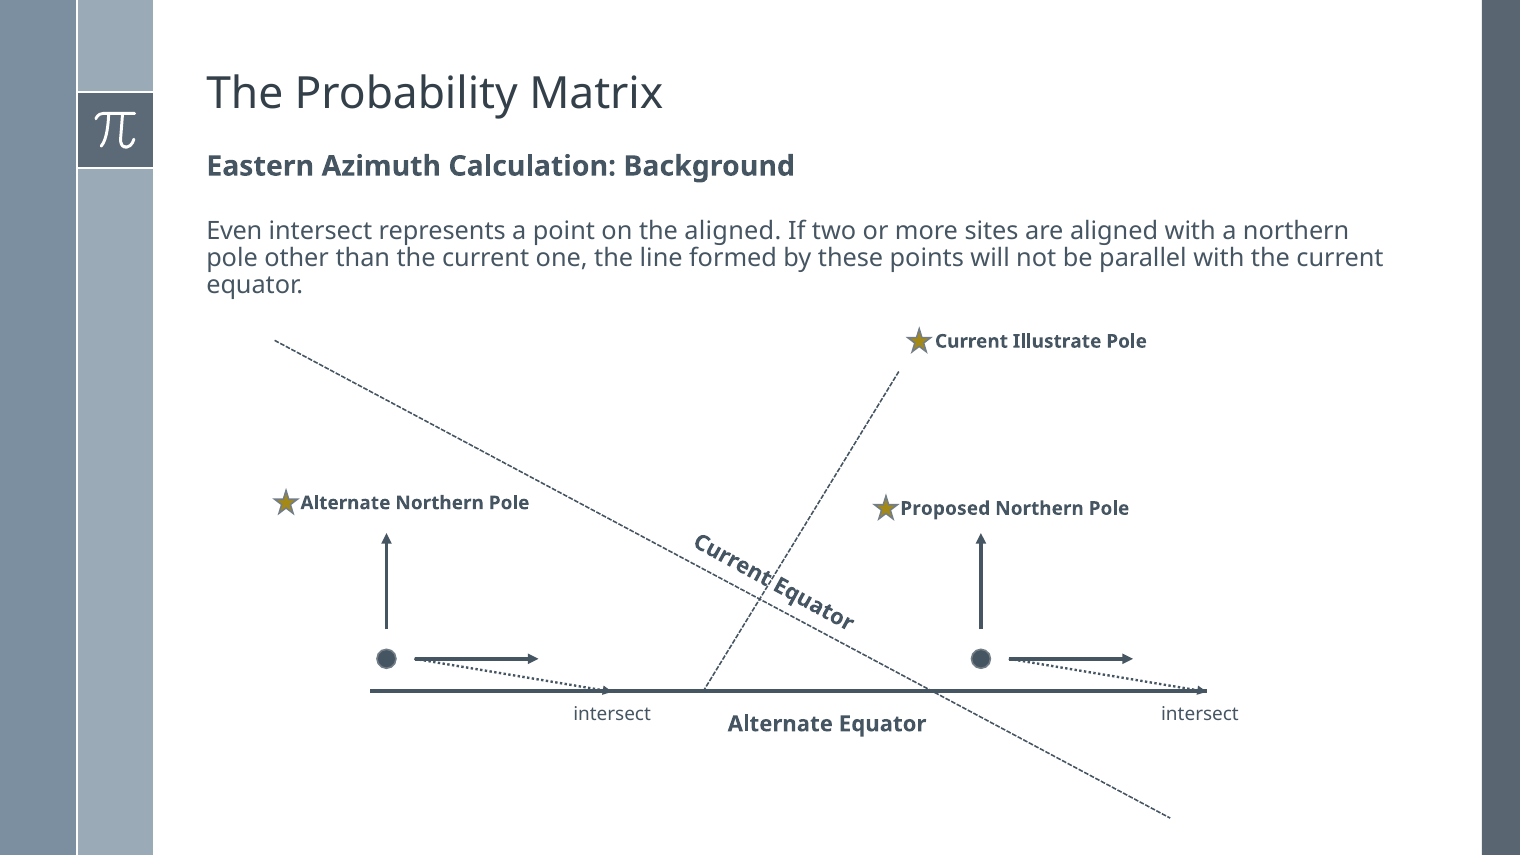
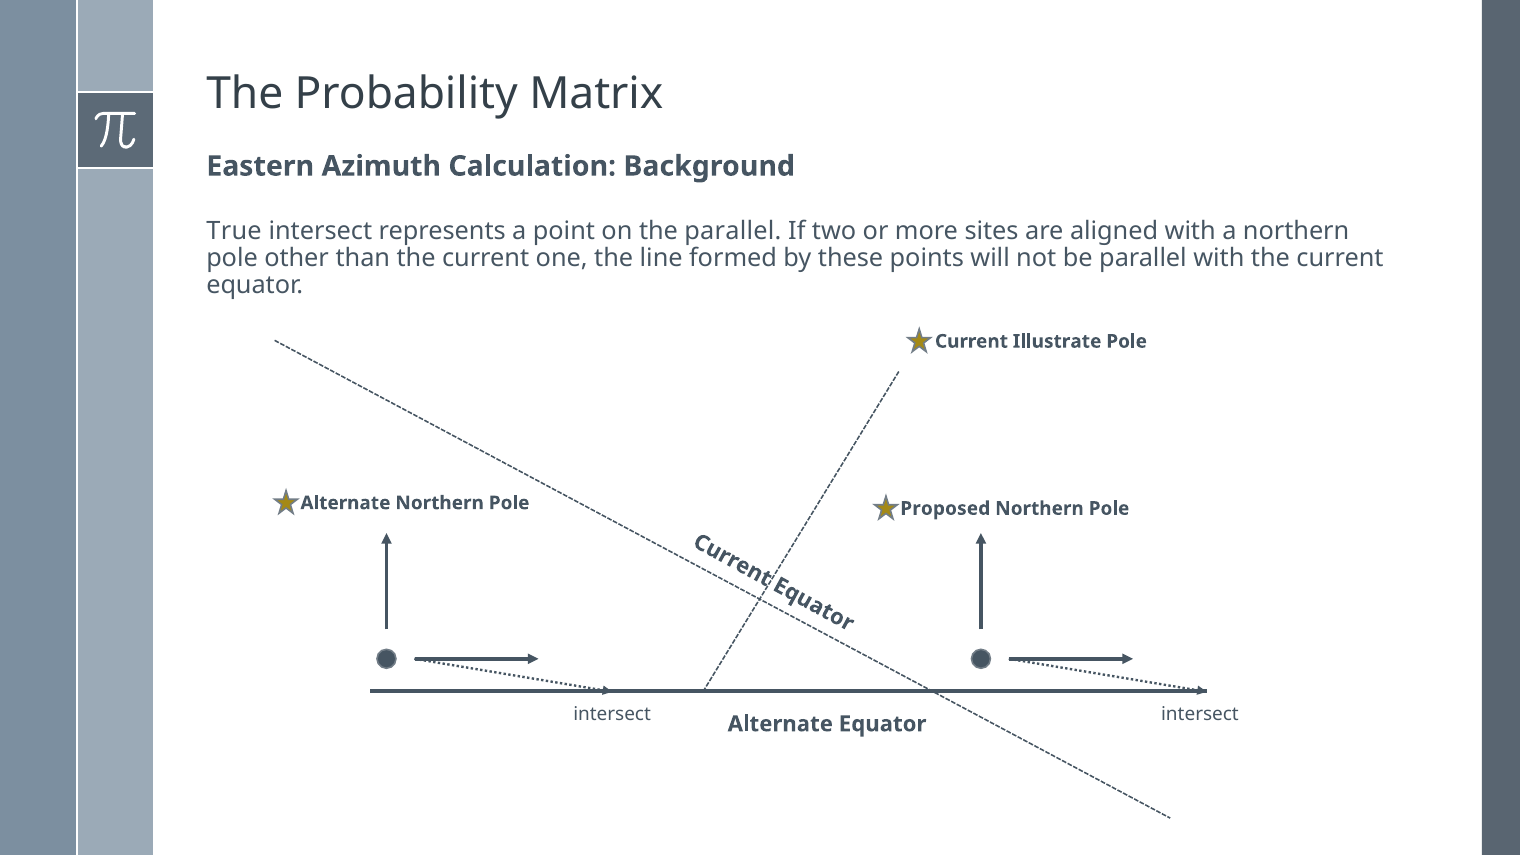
Even: Even -> True
the aligned: aligned -> parallel
